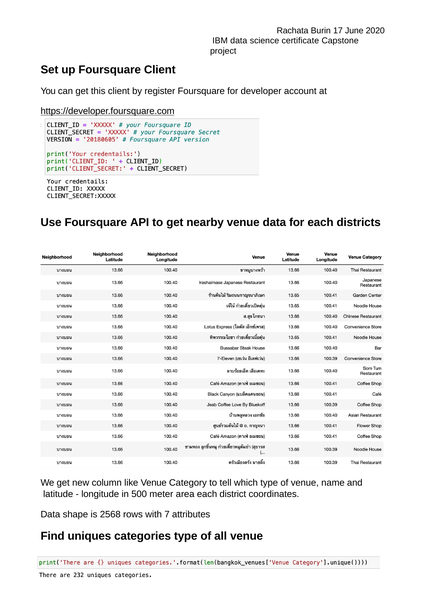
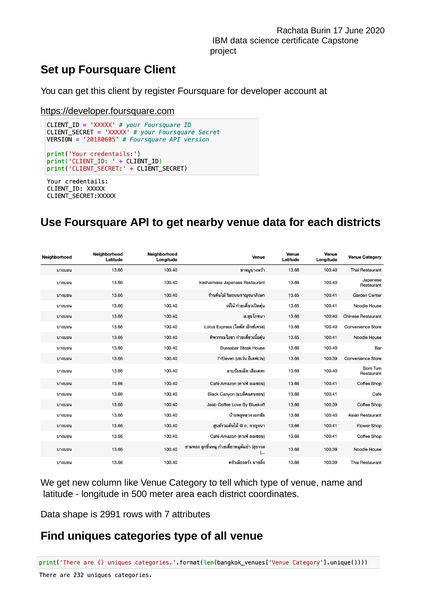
2568: 2568 -> 2991
